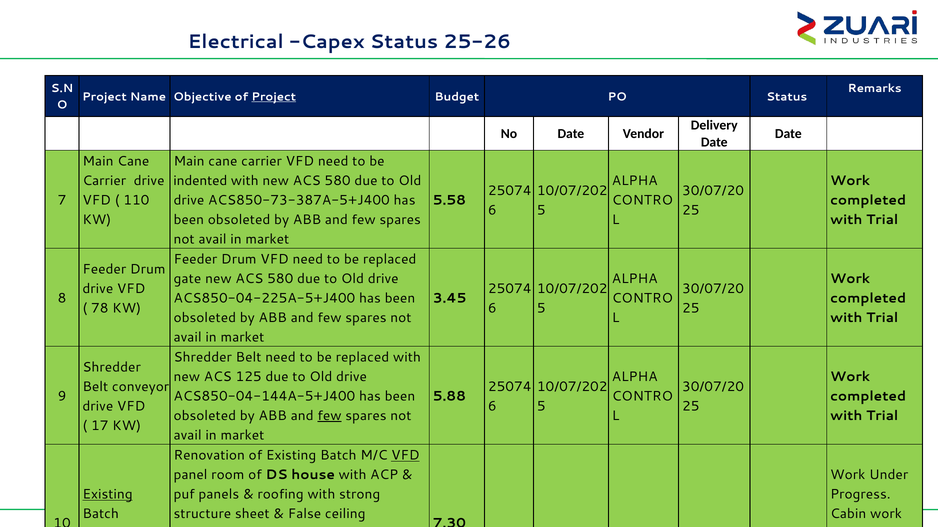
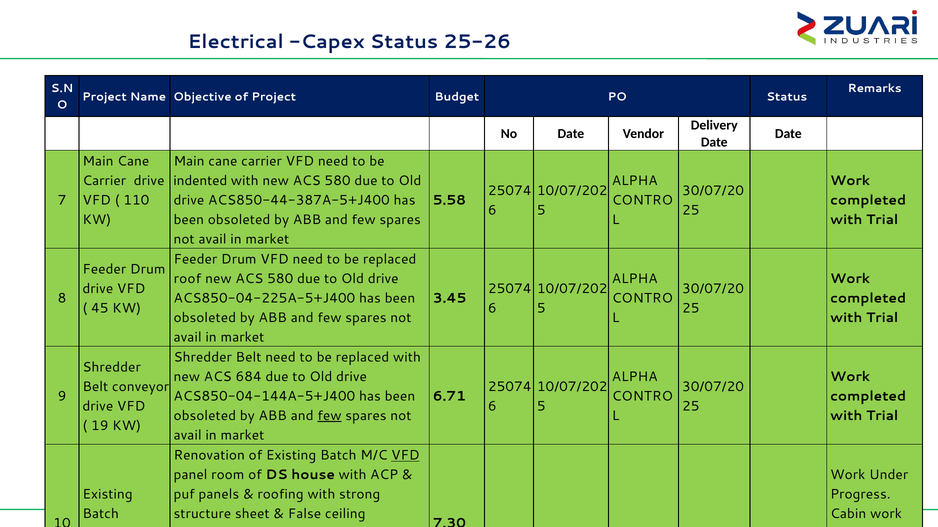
Project at (274, 97) underline: present -> none
ACS850-73-387A-5+J400: ACS850-73-387A-5+J400 -> ACS850-44-387A-5+J400
gate at (187, 279): gate -> roof
78: 78 -> 45
125: 125 -> 684
5.88: 5.88 -> 6.71
17: 17 -> 19
Existing at (108, 495) underline: present -> none
